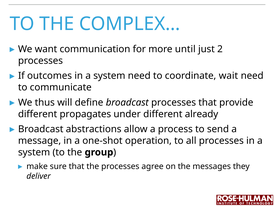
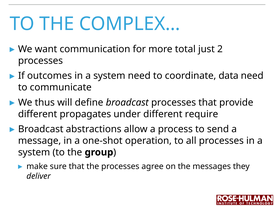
until: until -> total
wait: wait -> data
already: already -> require
